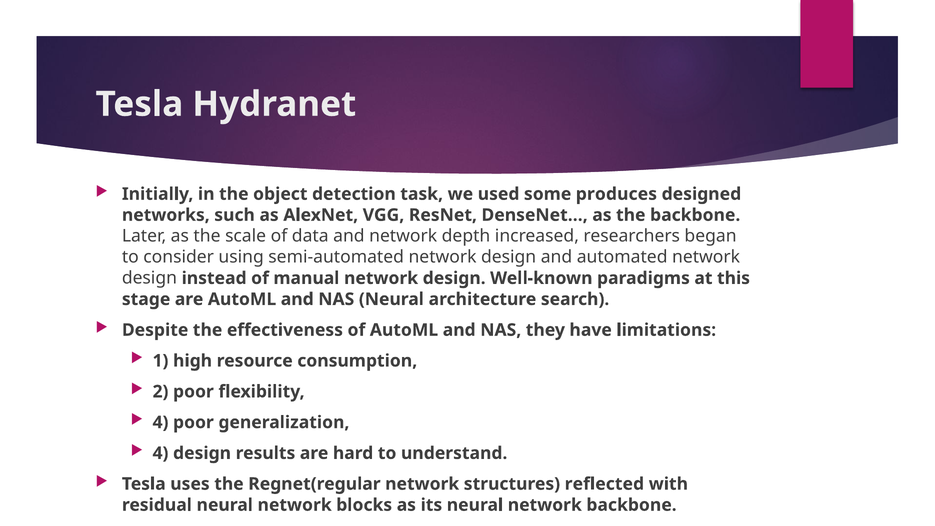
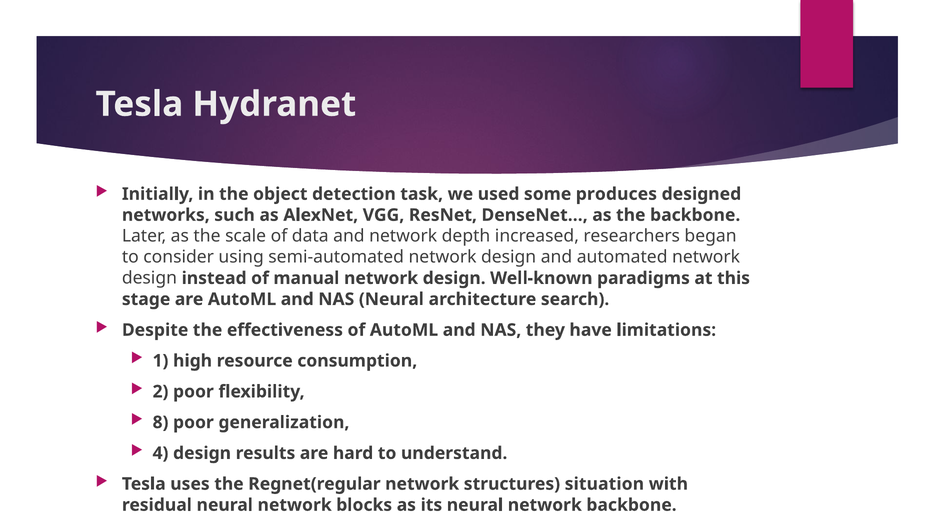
4 at (161, 422): 4 -> 8
reflected: reflected -> situation
